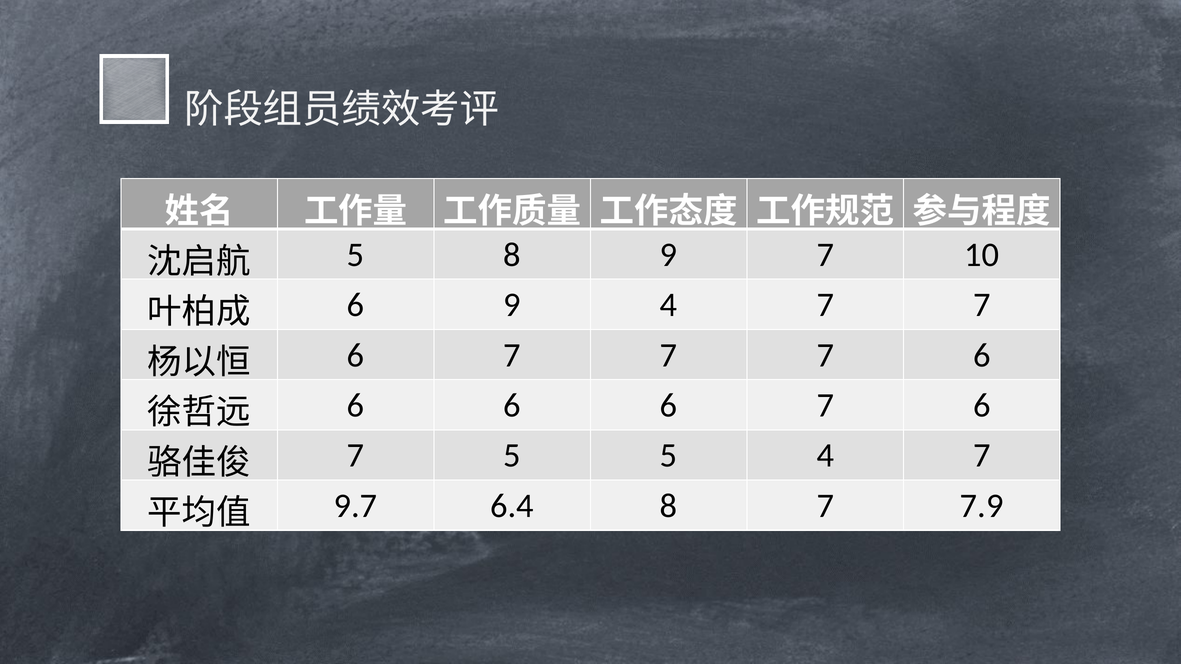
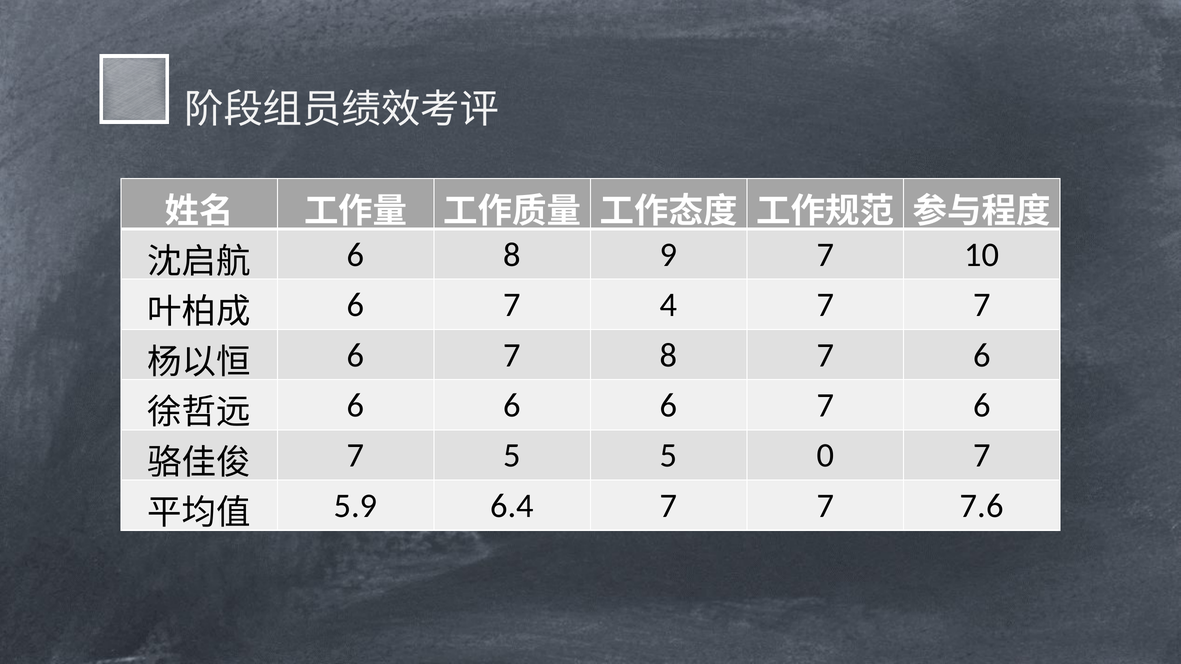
5 at (356, 255): 5 -> 6
9 at (512, 305): 9 -> 7
6 7 7: 7 -> 8
5 4: 4 -> 0
9.7: 9.7 -> 5.9
6.4 8: 8 -> 7
7.9: 7.9 -> 7.6
